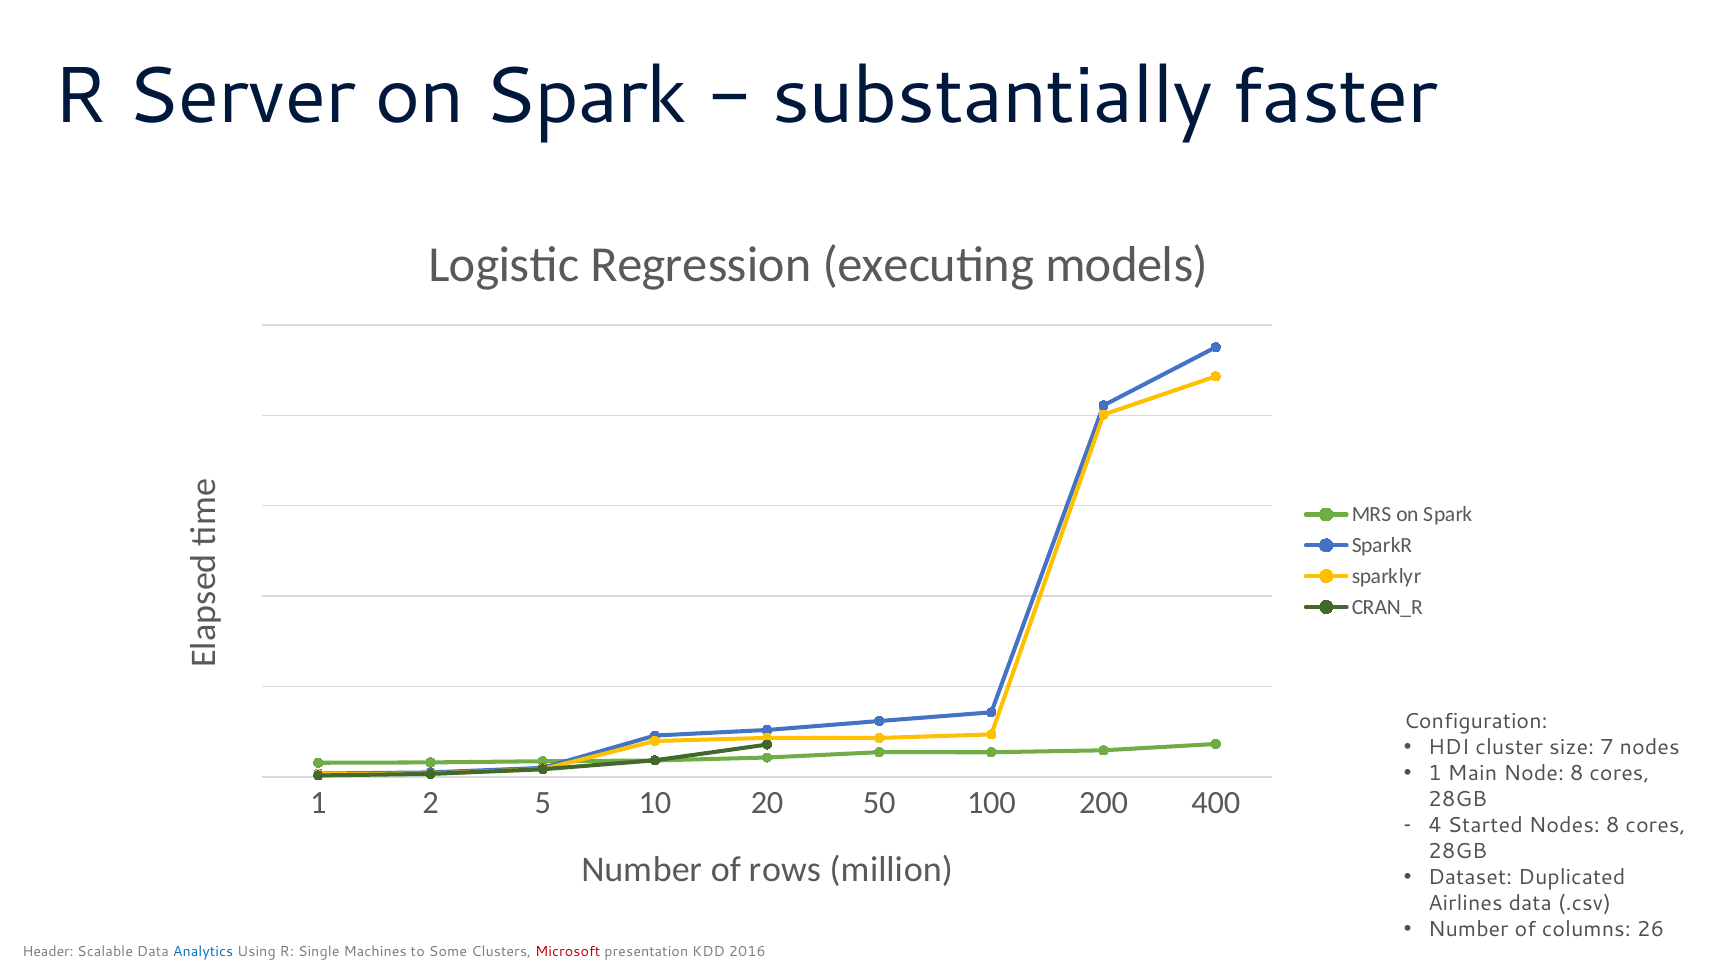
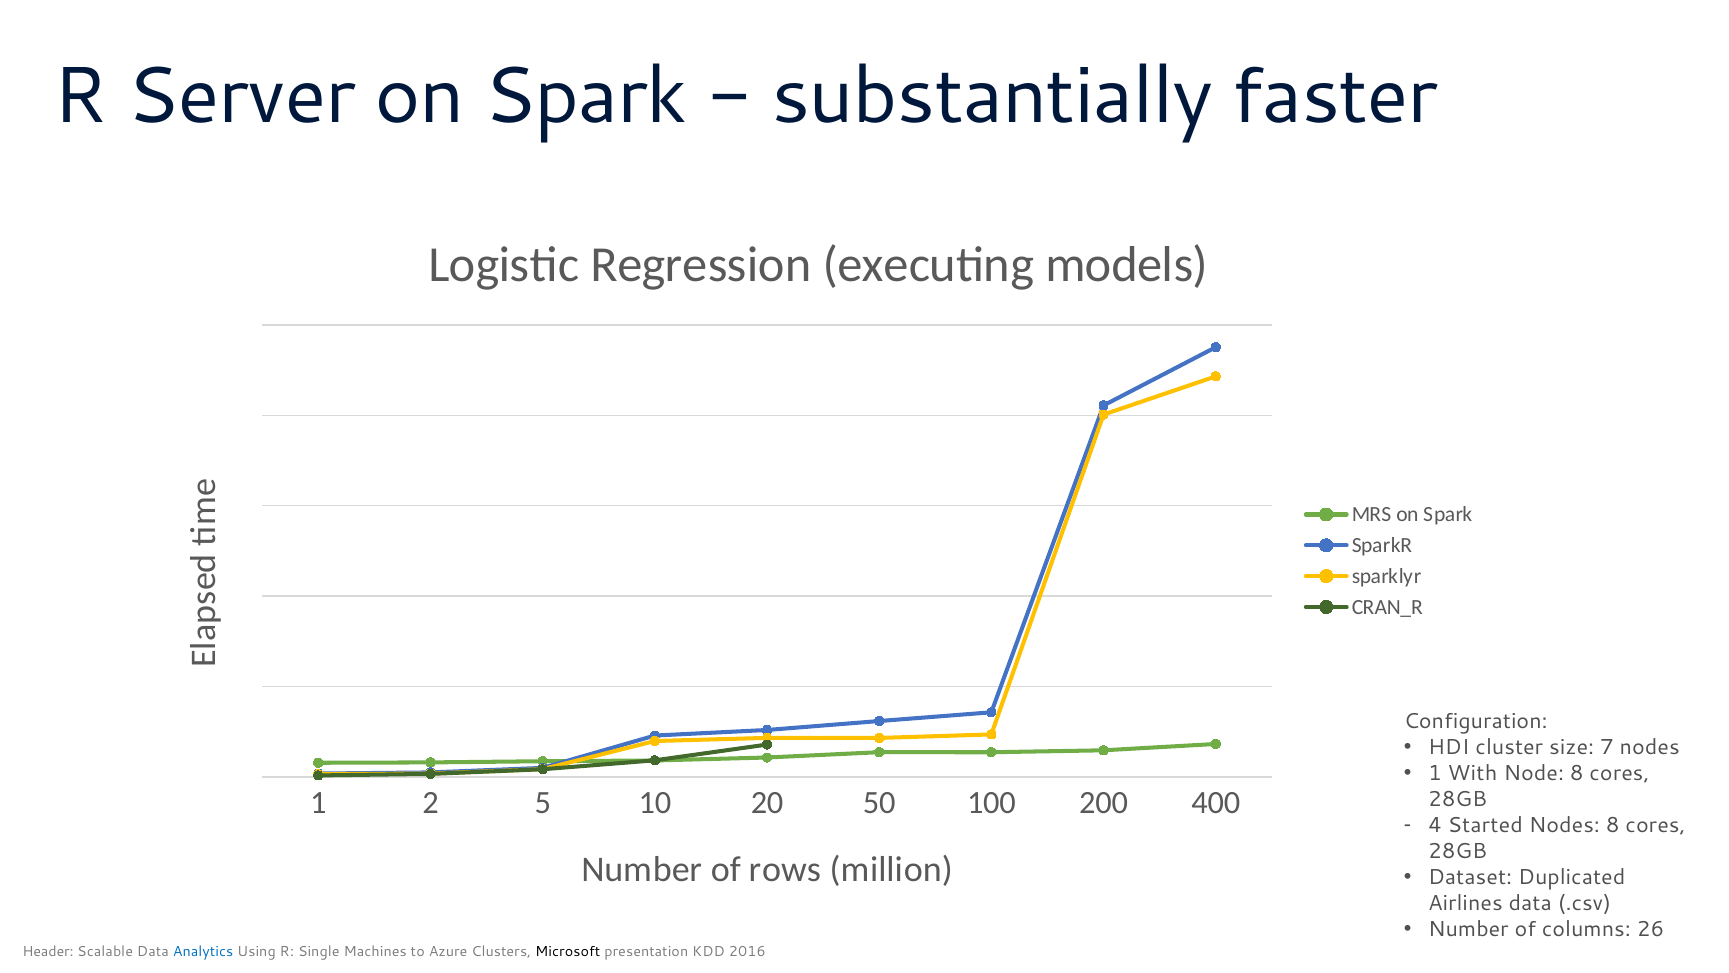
Main: Main -> With
Some: Some -> Azure
Microsoft colour: red -> black
